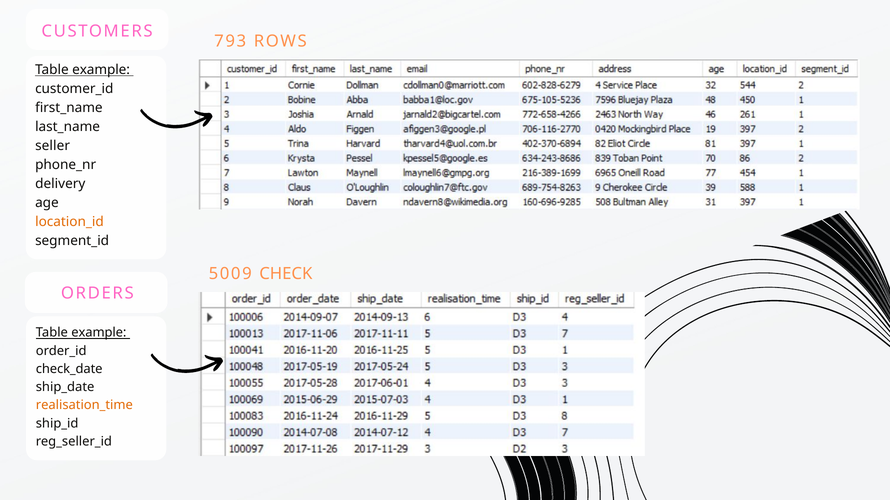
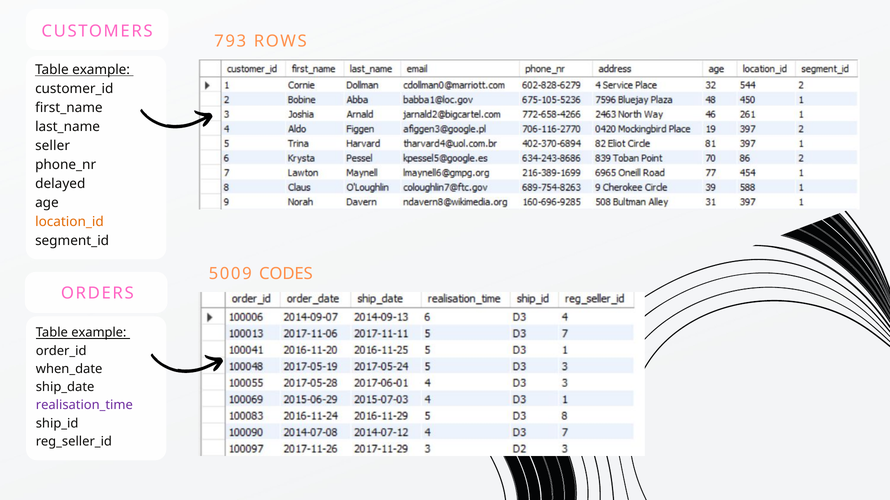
delivery: delivery -> delayed
CHECK: CHECK -> CODES
check_date: check_date -> when_date
realisation_time colour: orange -> purple
